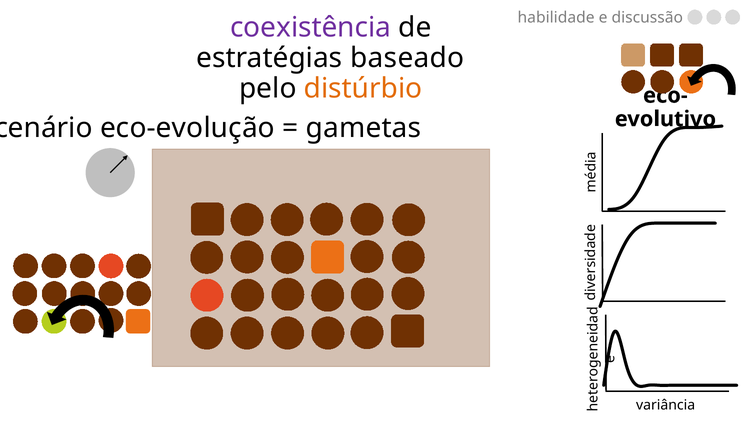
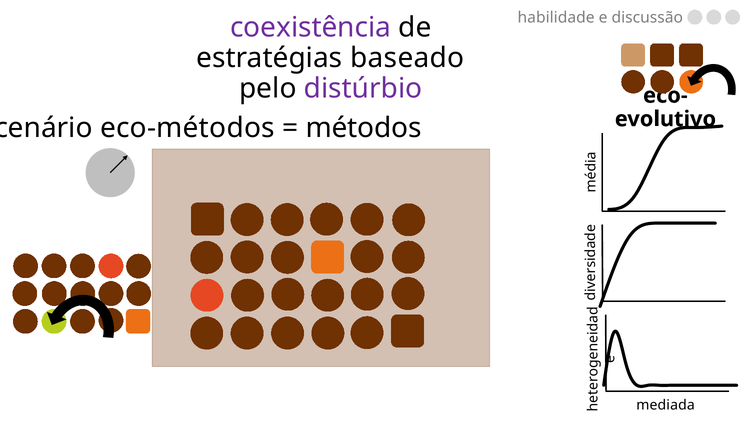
distúrbio colour: orange -> purple
eco-evolução: eco-evolução -> eco-métodos
gametas: gametas -> métodos
variância: variância -> mediada
